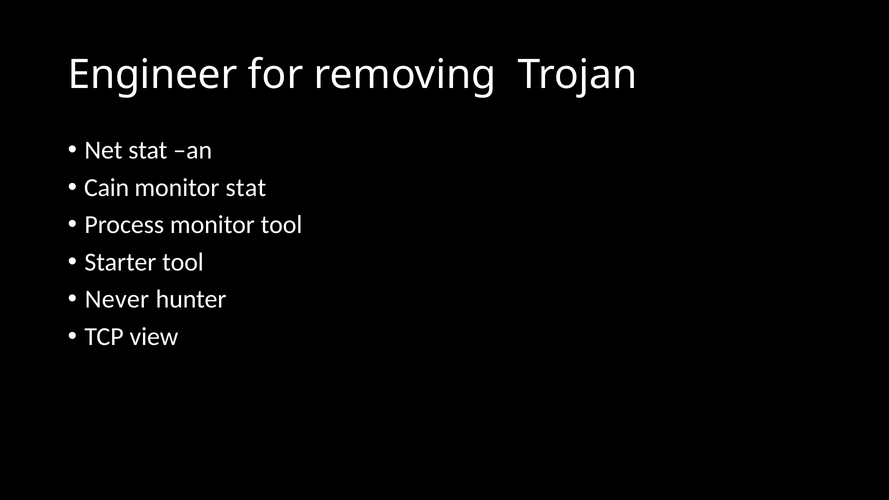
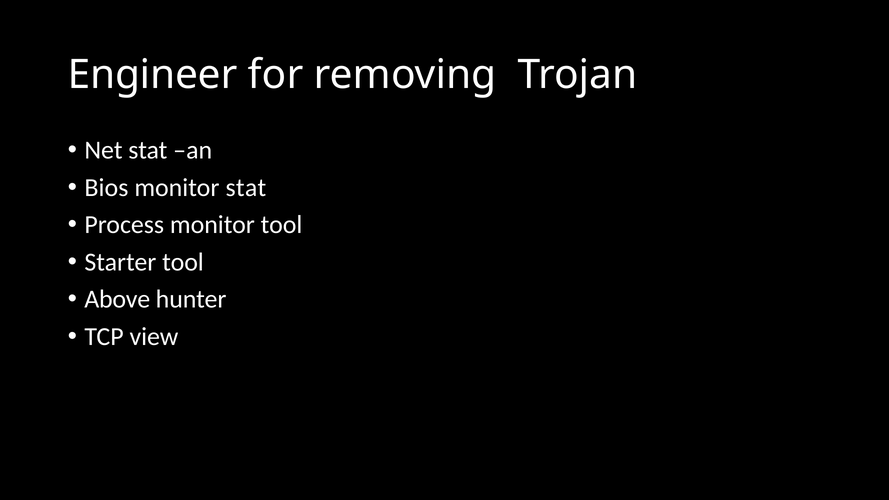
Cain: Cain -> Bios
Never: Never -> Above
